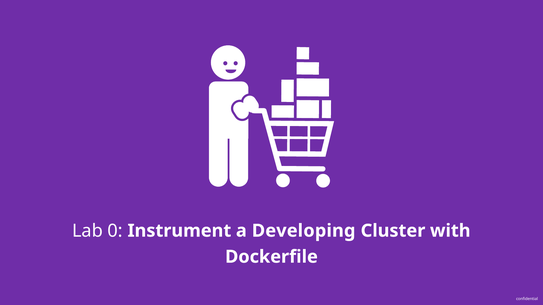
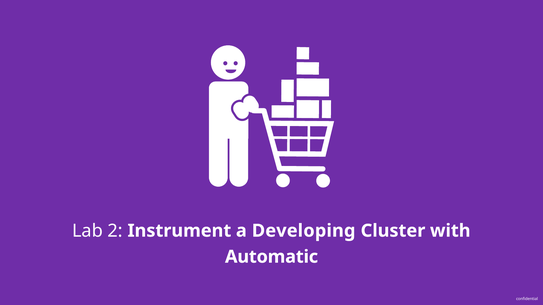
0: 0 -> 2
Dockerfile: Dockerfile -> Automatic
